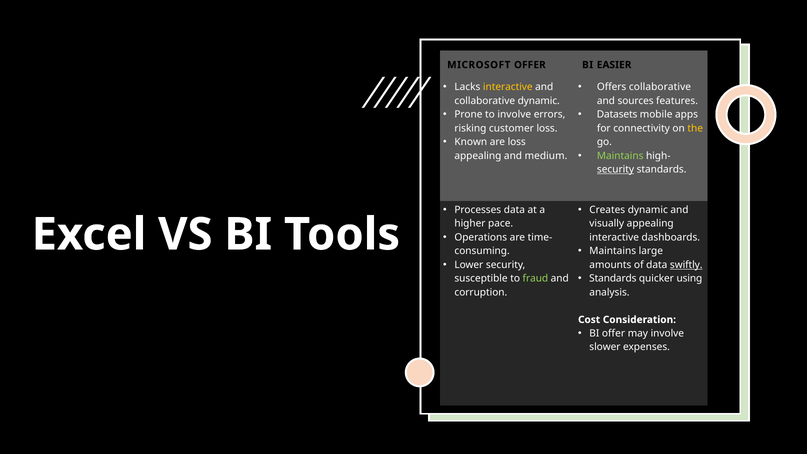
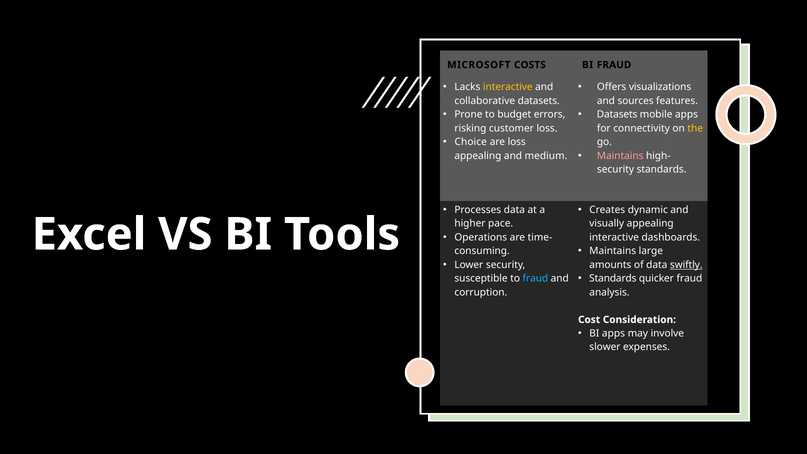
MICROSOFT OFFER: OFFER -> COSTS
BI EASIER: EASIER -> FRAUD
Offers collaborative: collaborative -> visualizations
collaborative dynamic: dynamic -> datasets
to involve: involve -> budget
Known: Known -> Choice
Maintains at (620, 156) colour: light green -> pink
security at (615, 169) underline: present -> none
quicker using: using -> fraud
fraud at (535, 278) colour: light green -> light blue
BI offer: offer -> apps
